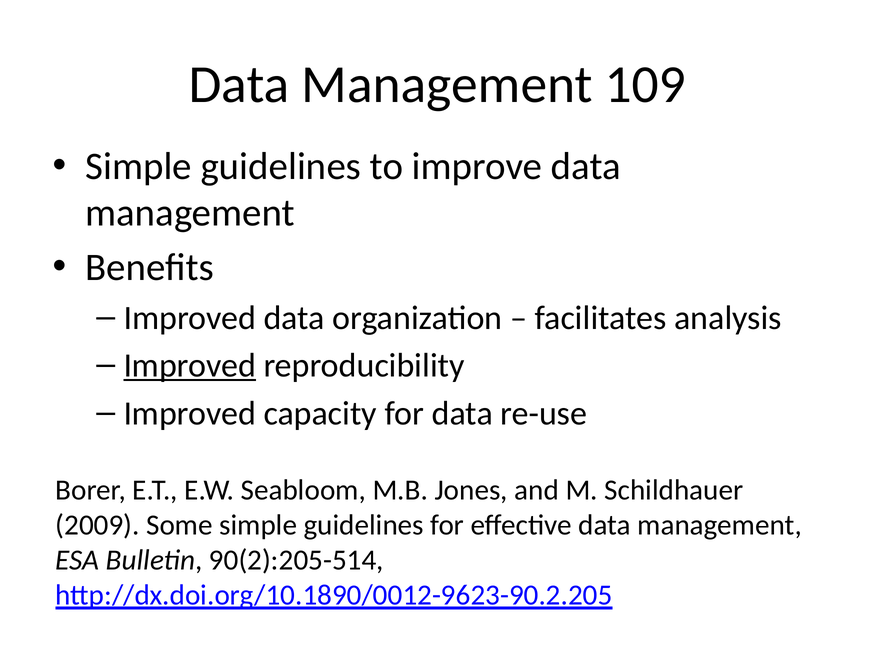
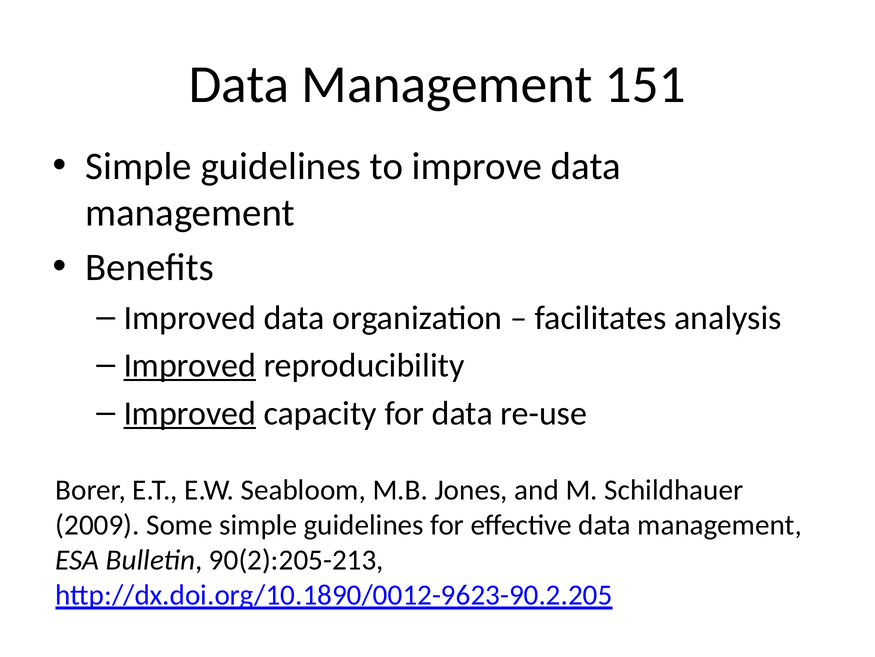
109: 109 -> 151
Improved at (190, 413) underline: none -> present
90(2):205-514: 90(2):205-514 -> 90(2):205-213
